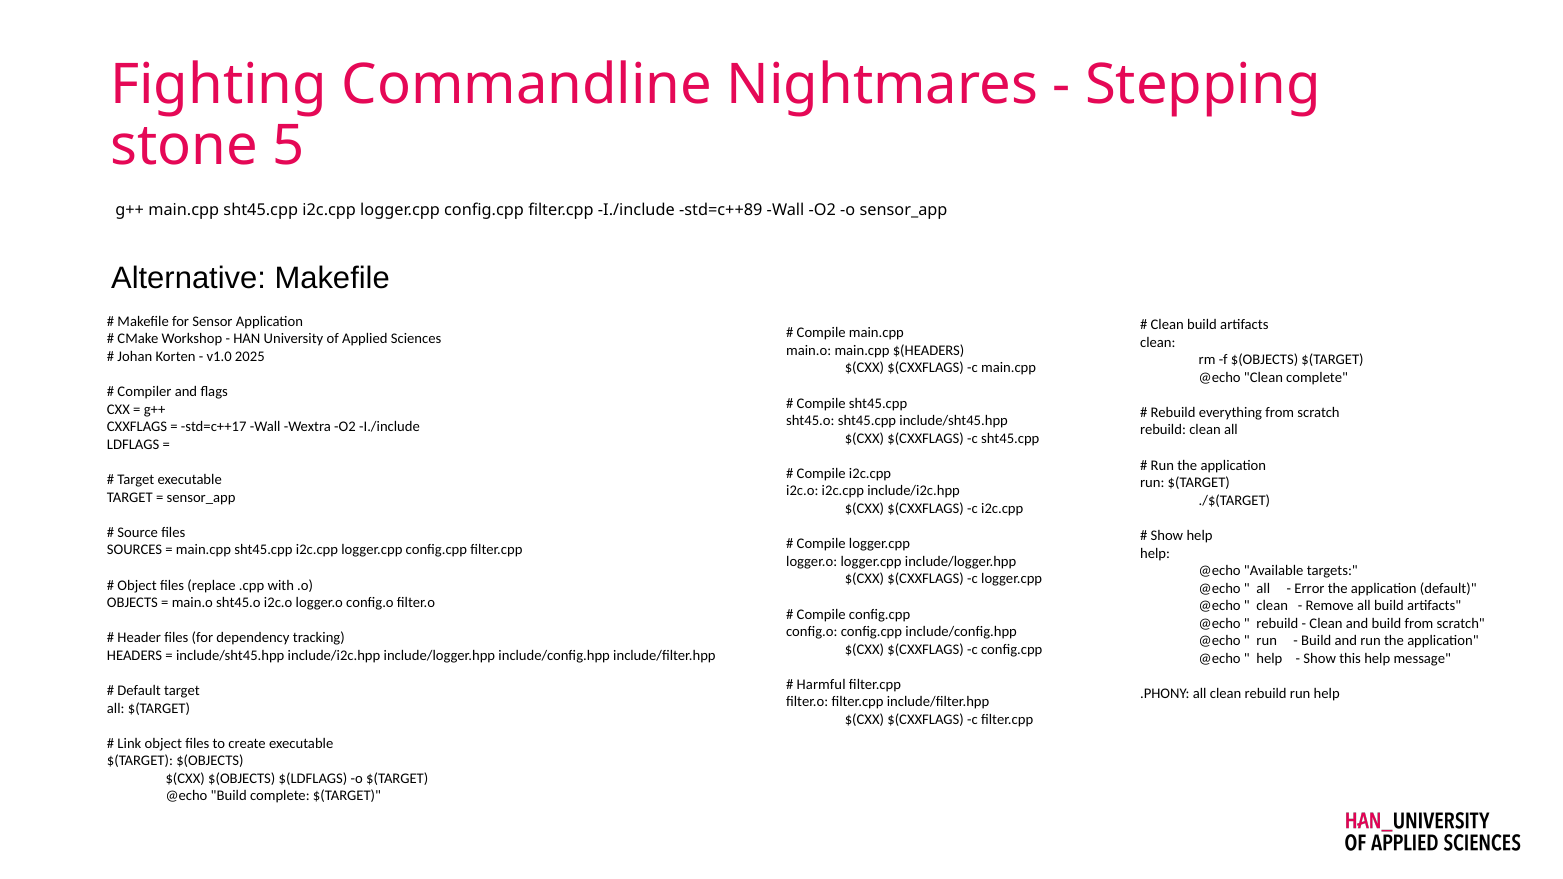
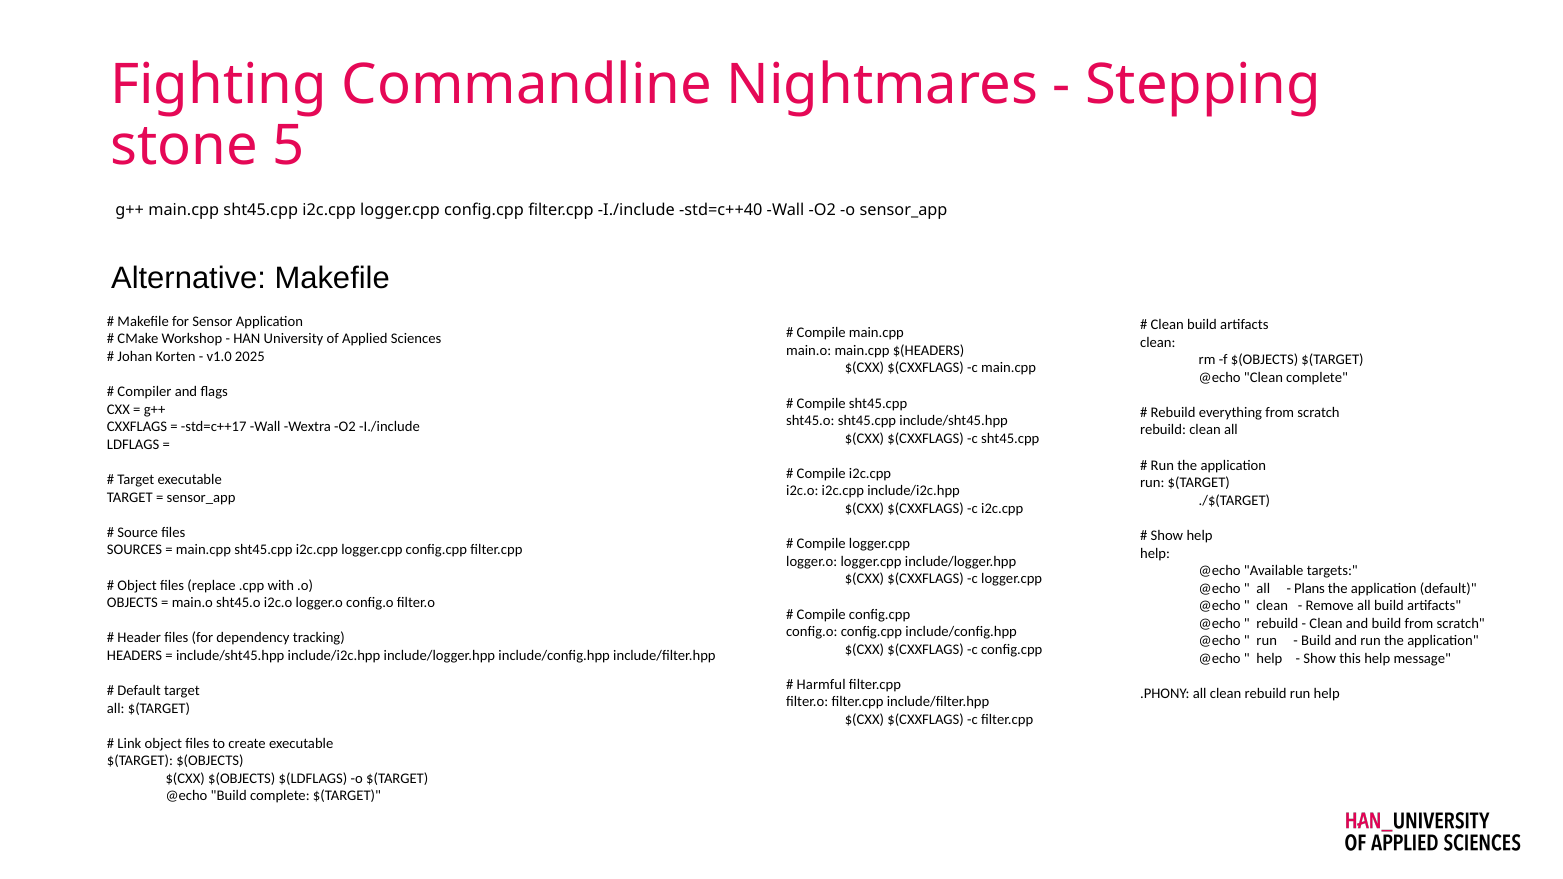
std=c++89: std=c++89 -> std=c++40
Error: Error -> Plans
